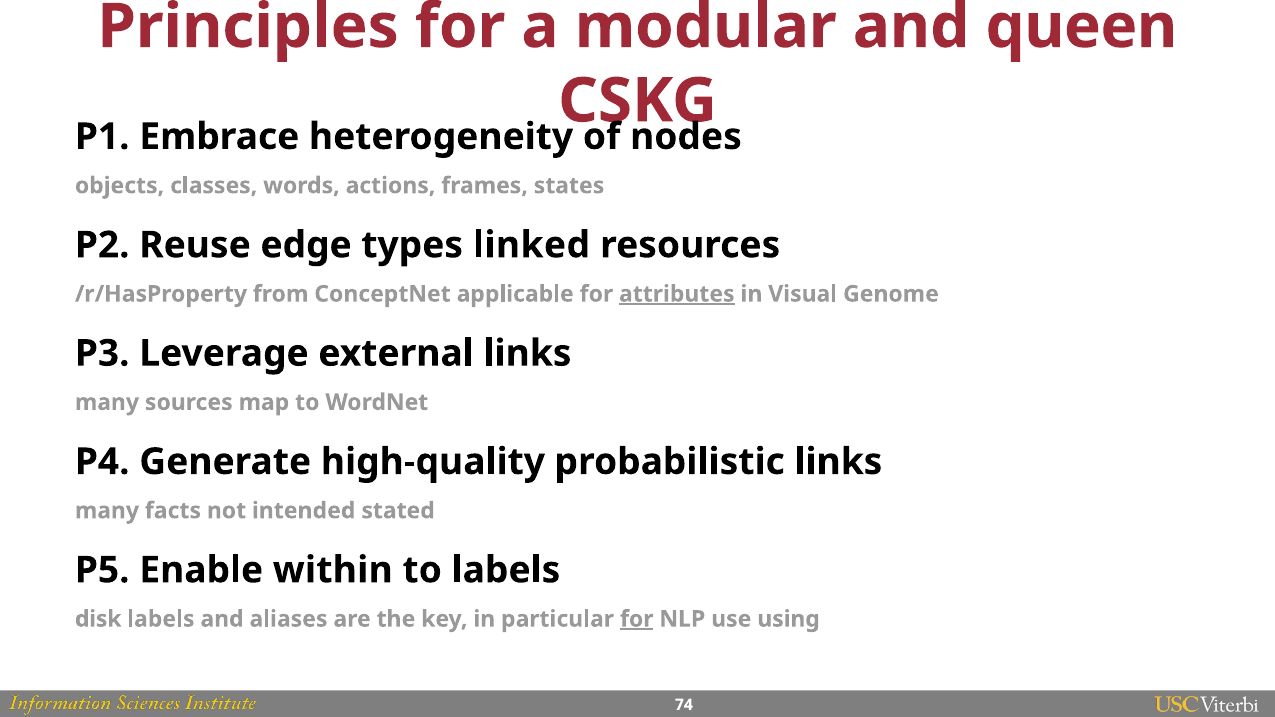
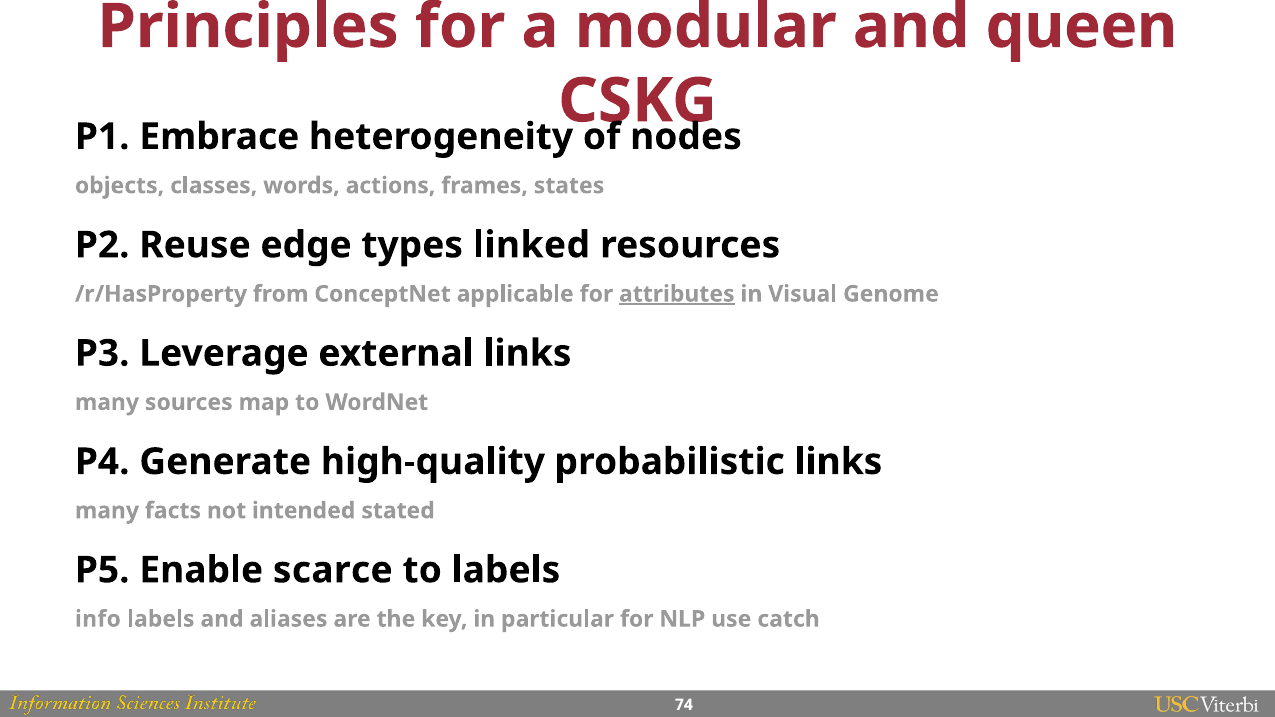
within: within -> scarce
disk: disk -> info
for at (637, 619) underline: present -> none
using: using -> catch
